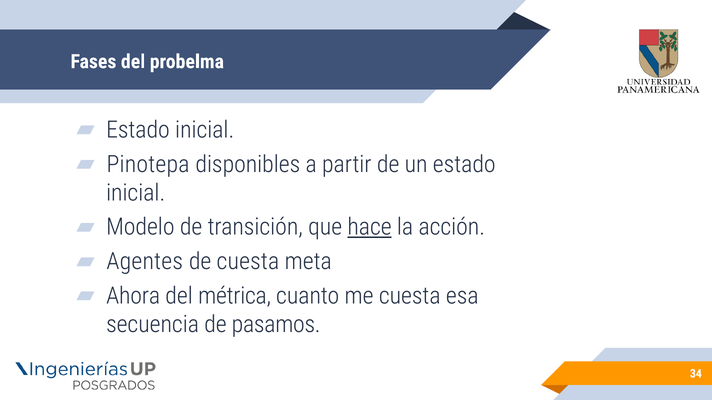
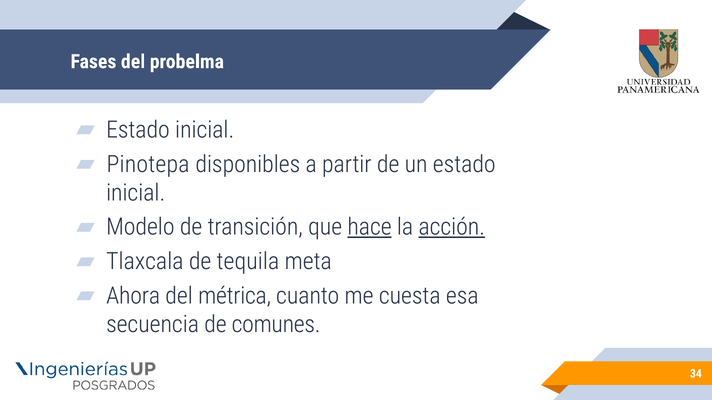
acción underline: none -> present
Agentes: Agentes -> Tlaxcala
de cuesta: cuesta -> tequila
pasamos: pasamos -> comunes
